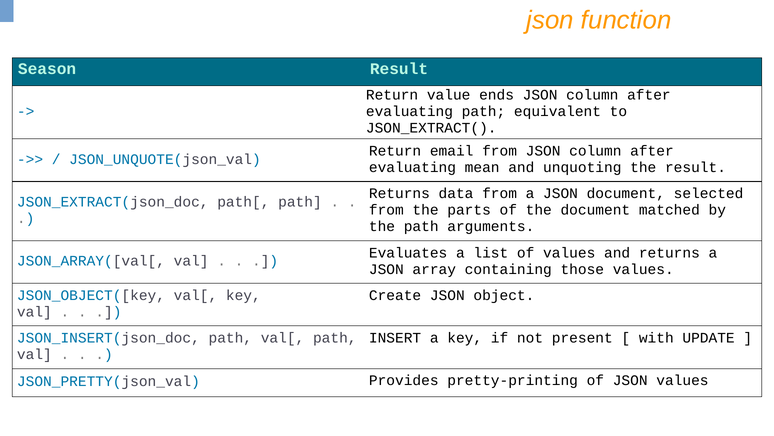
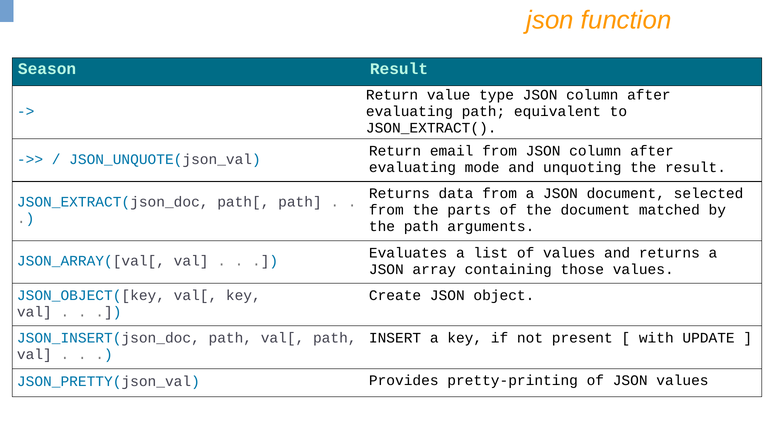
ends: ends -> type
mean: mean -> mode
